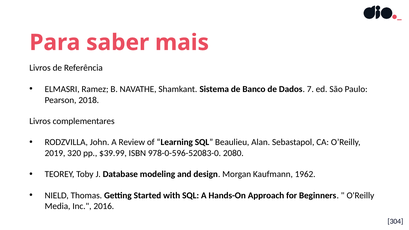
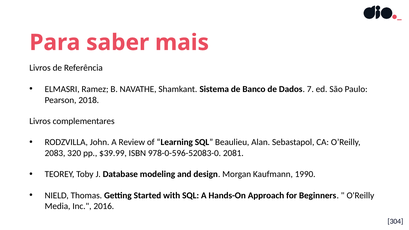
2019: 2019 -> 2083
2080: 2080 -> 2081
1962: 1962 -> 1990
